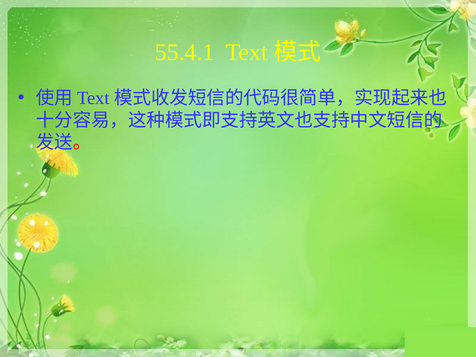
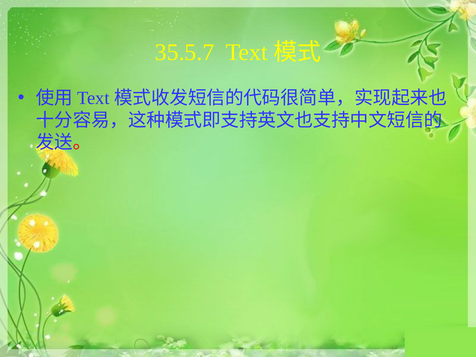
55.4.1: 55.4.1 -> 35.5.7
